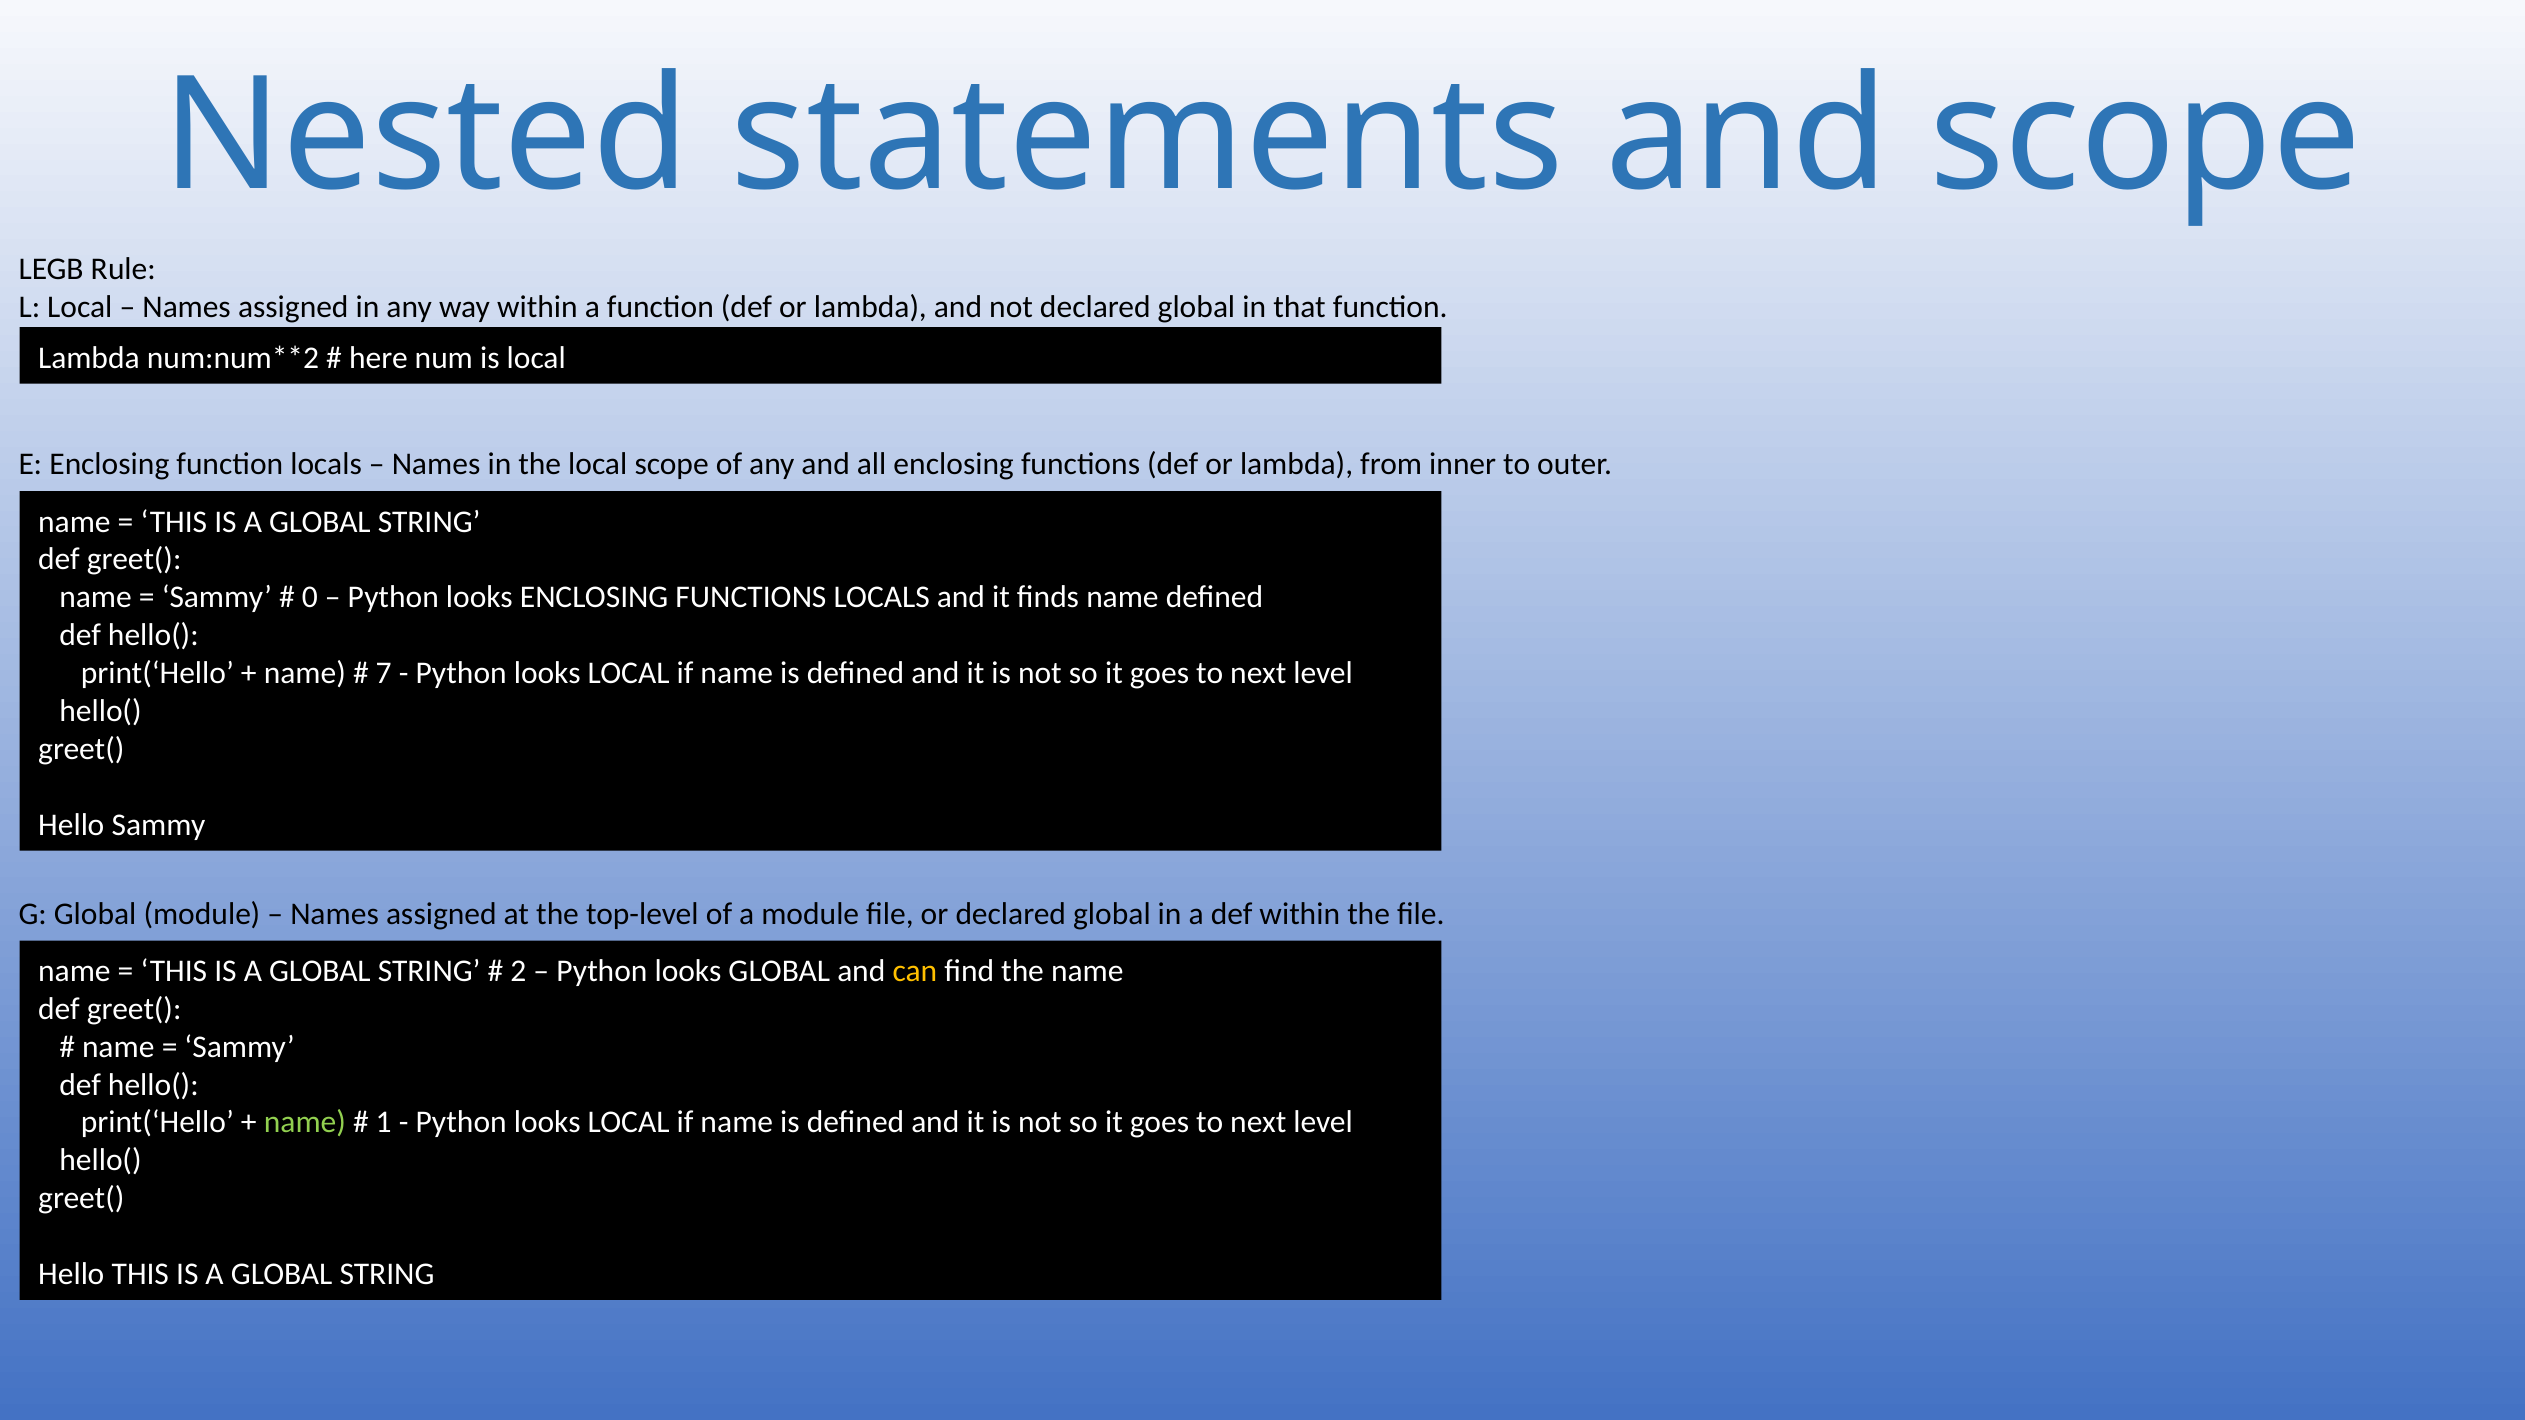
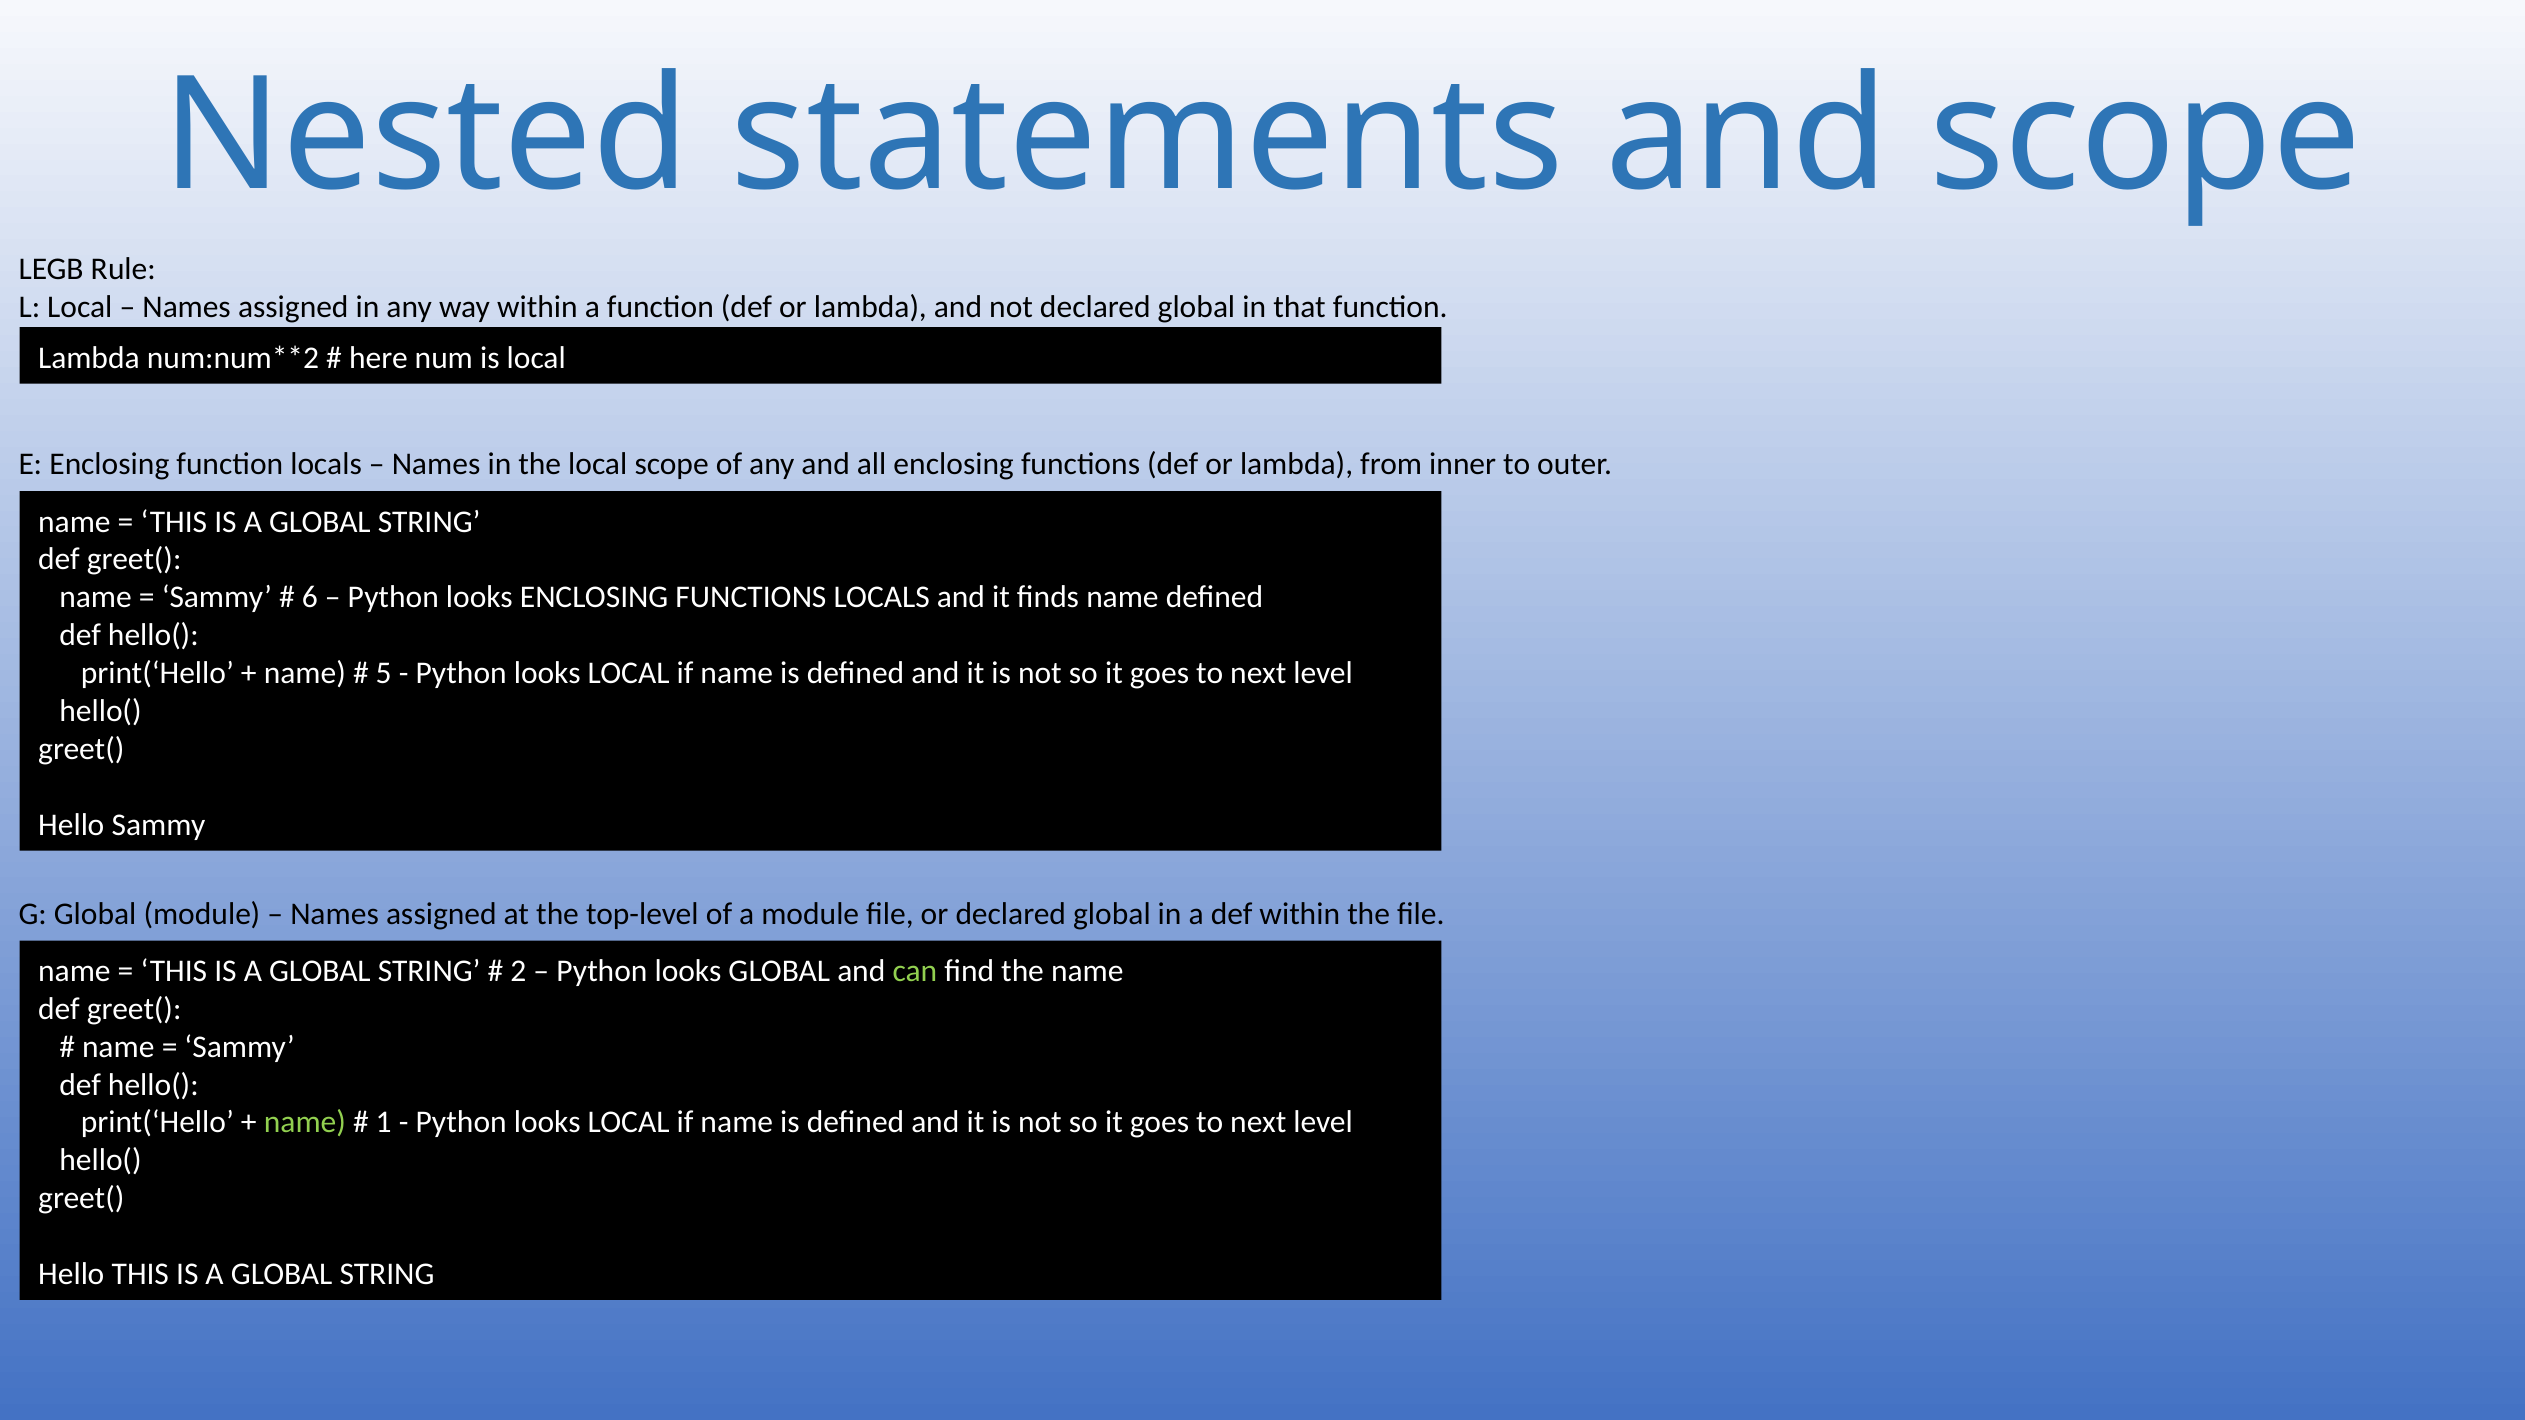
0: 0 -> 6
7: 7 -> 5
can colour: yellow -> light green
